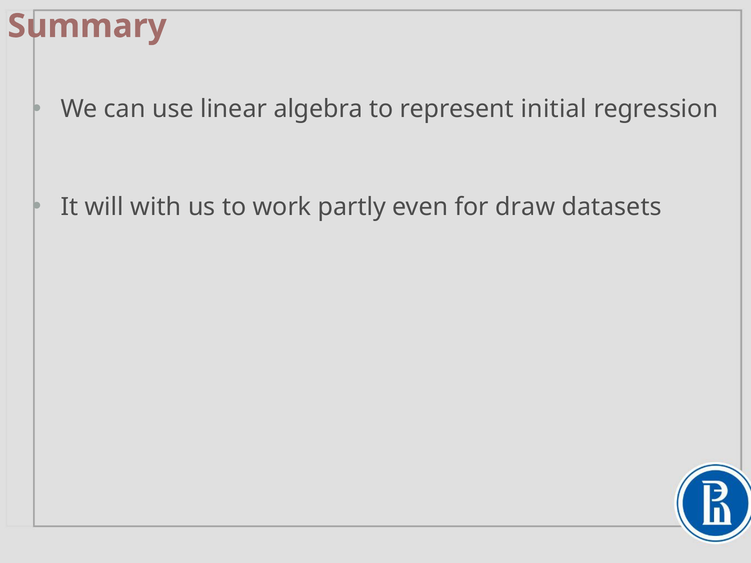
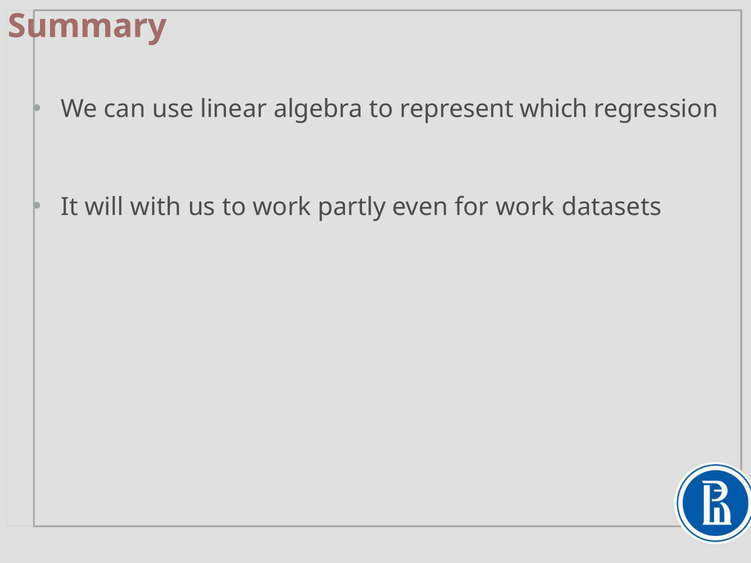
initial: initial -> which
for draw: draw -> work
